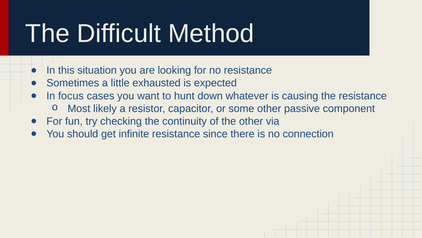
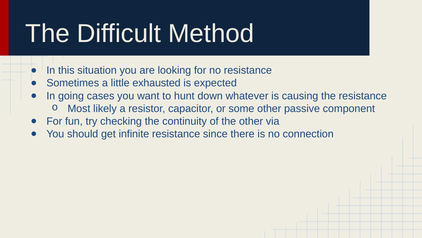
focus: focus -> going
